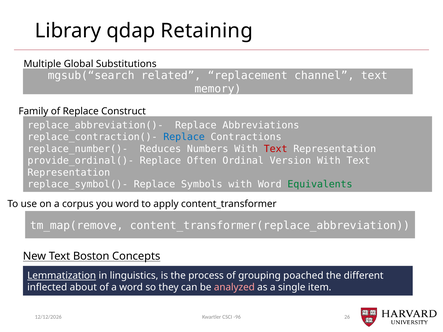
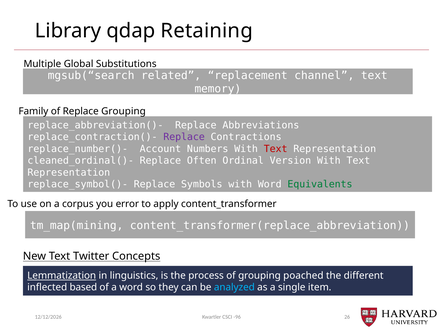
Replace Construct: Construct -> Grouping
Replace at (184, 137) colour: blue -> purple
Reduces: Reduces -> Account
provide_ordinal()-: provide_ordinal()- -> cleaned_ordinal()-
you word: word -> error
tm_map(remove: tm_map(remove -> tm_map(mining
Boston: Boston -> Twitter
about: about -> based
analyzed colour: pink -> light blue
